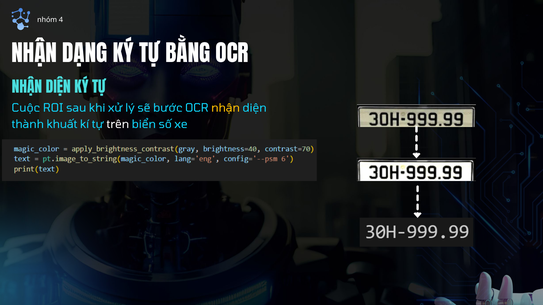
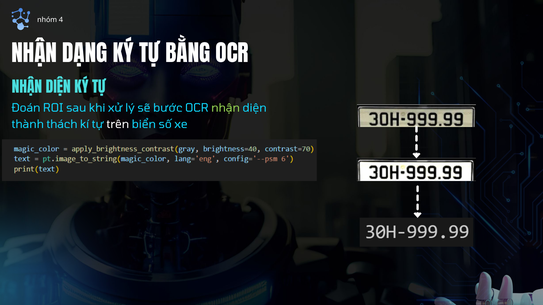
Cuộc: Cuộc -> Đoán
nhận at (226, 108) colour: yellow -> light green
khuất: khuất -> thách
